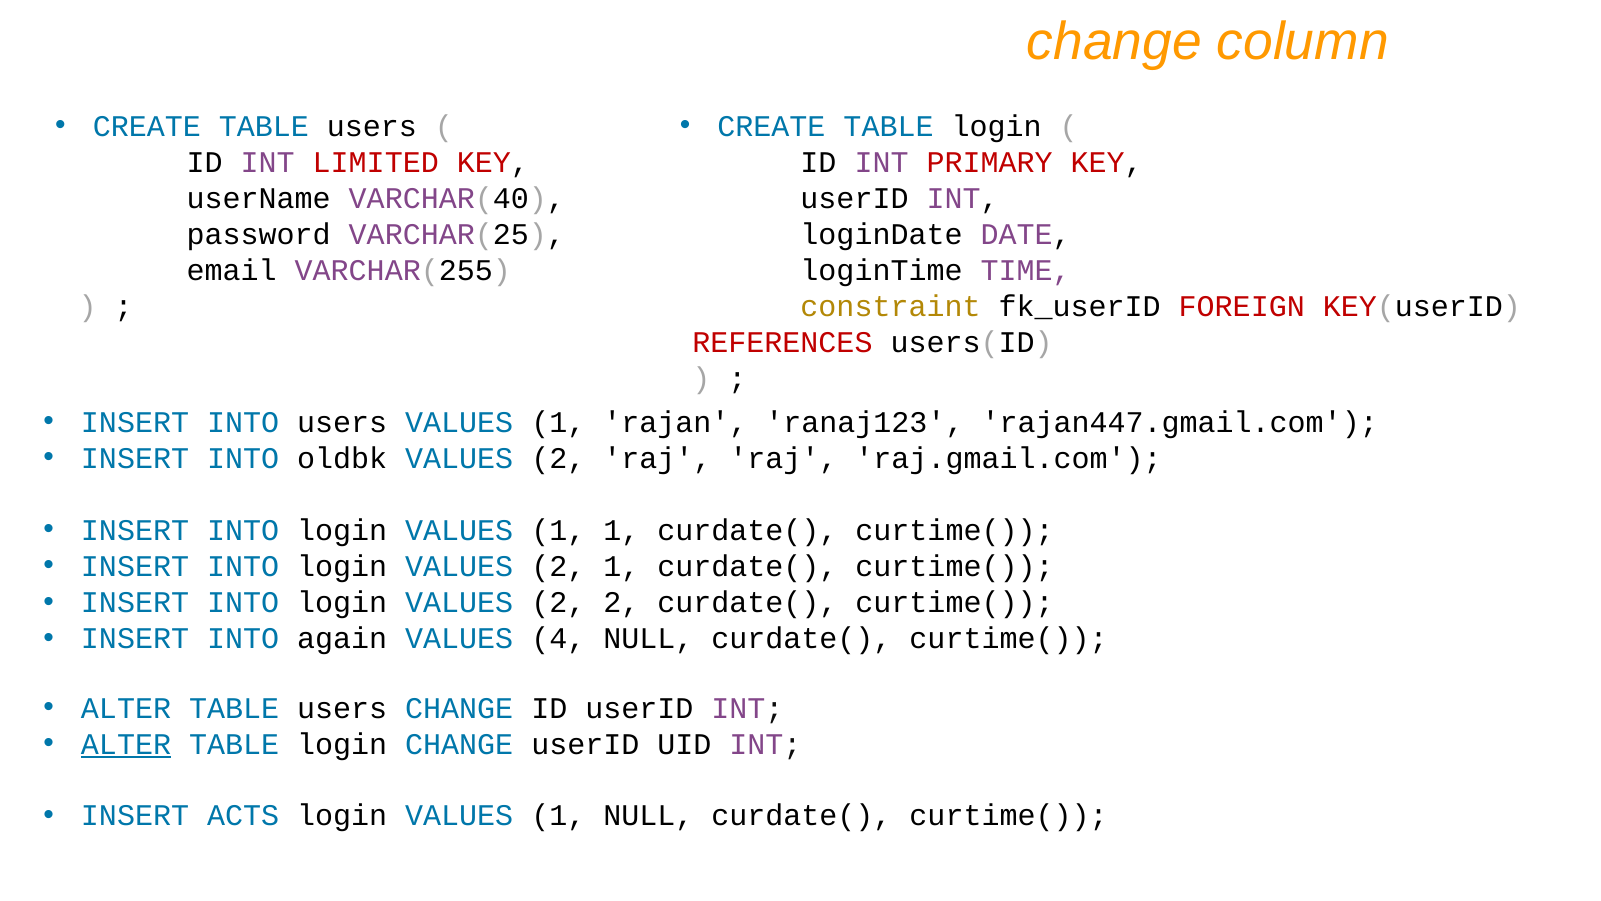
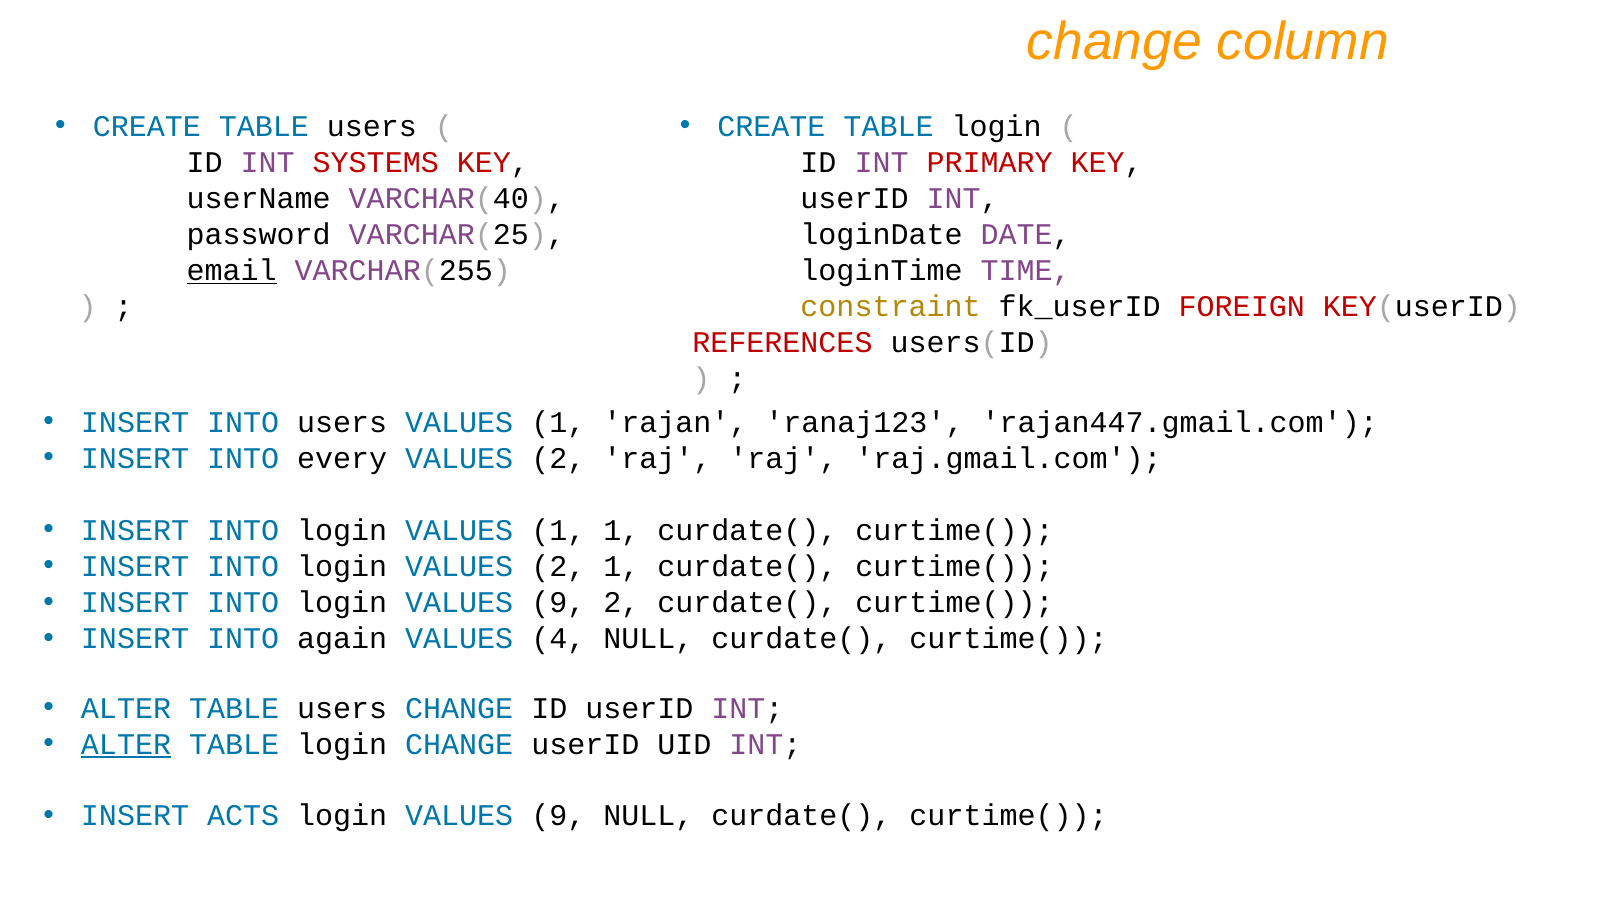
LIMITED: LIMITED -> SYSTEMS
email underline: none -> present
oldbk: oldbk -> every
2 at (558, 602): 2 -> 9
1 at (558, 815): 1 -> 9
